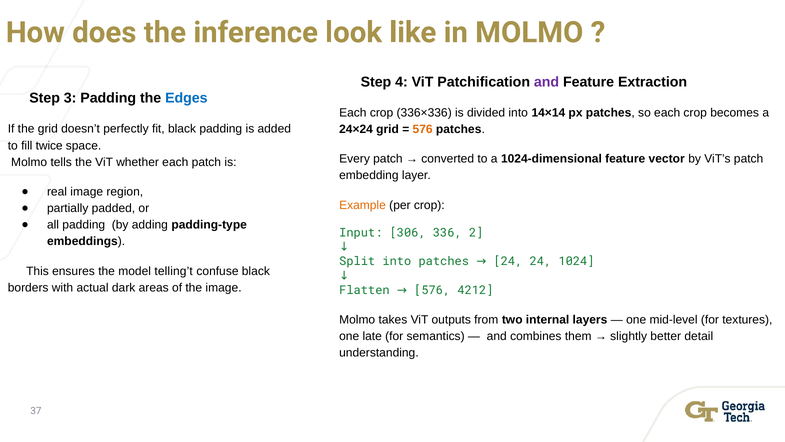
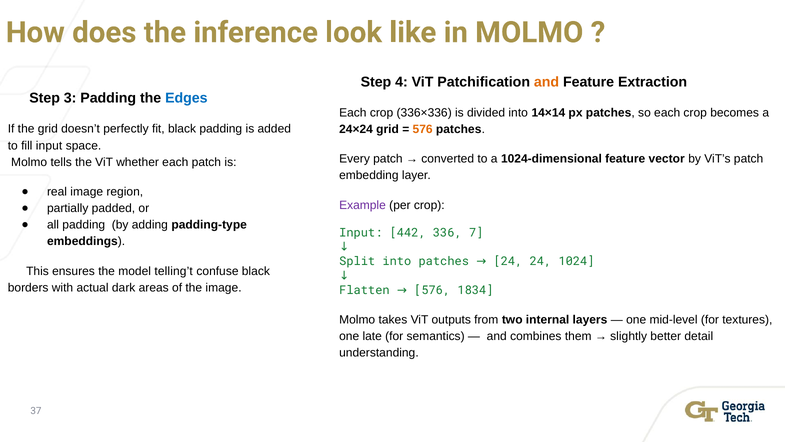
and at (547, 82) colour: purple -> orange
fill twice: twice -> input
Example colour: orange -> purple
306: 306 -> 442
2: 2 -> 7
4212: 4212 -> 1834
